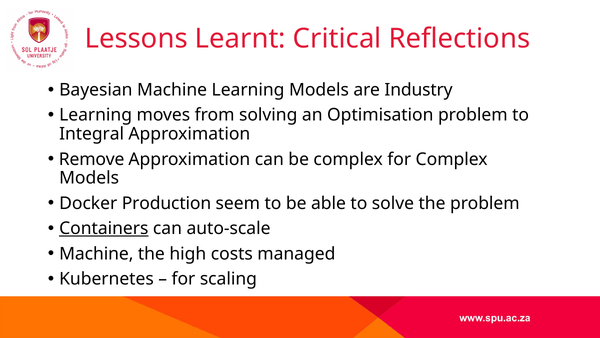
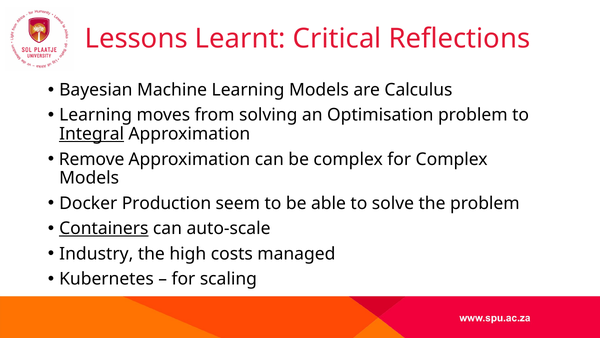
Industry: Industry -> Calculus
Integral underline: none -> present
Machine at (96, 253): Machine -> Industry
